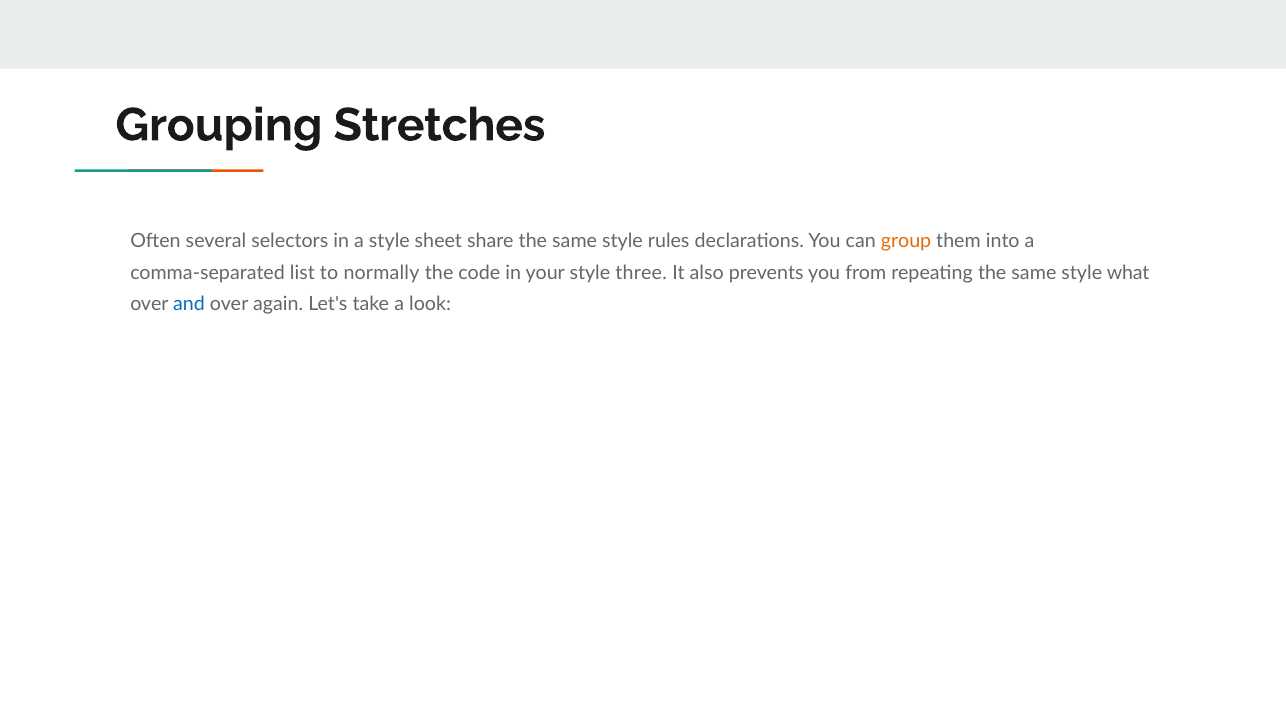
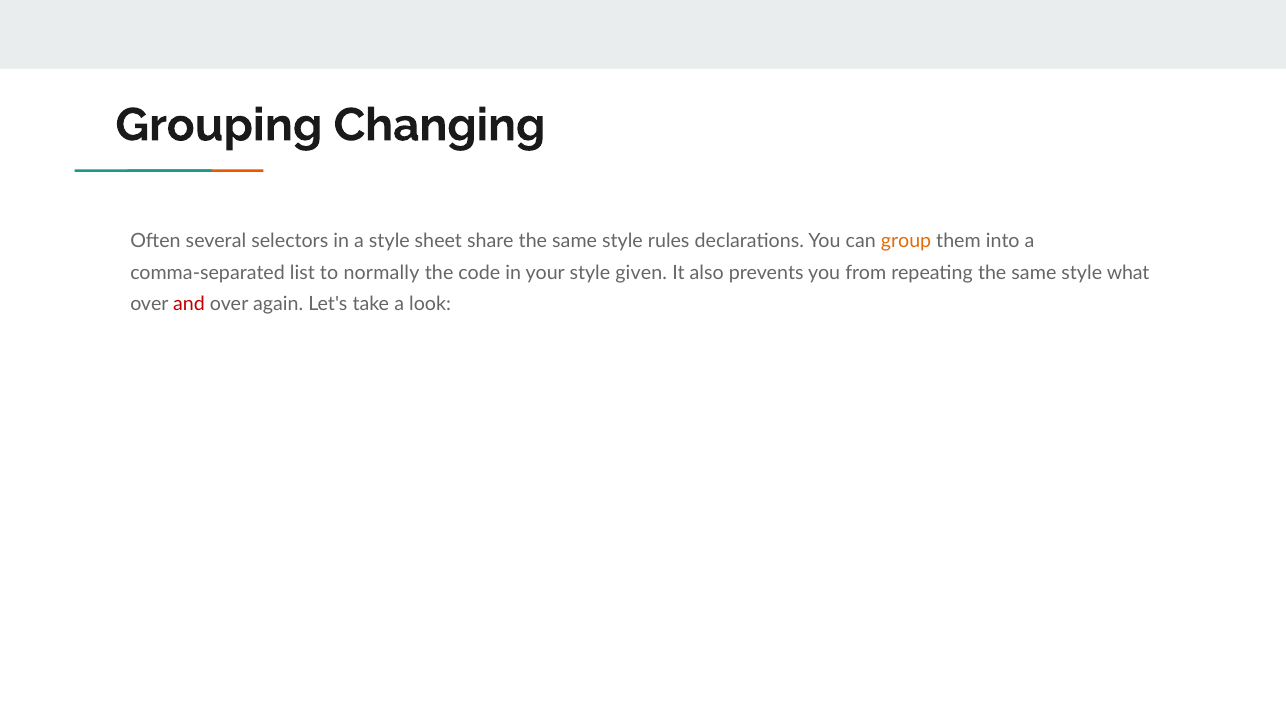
Stretches: Stretches -> Changing
three: three -> given
and colour: blue -> red
